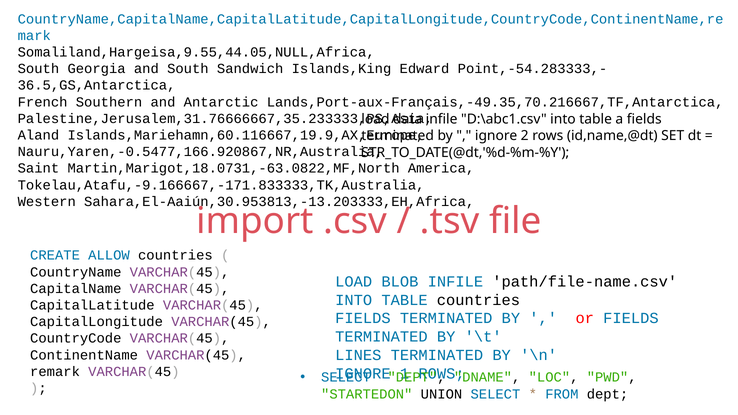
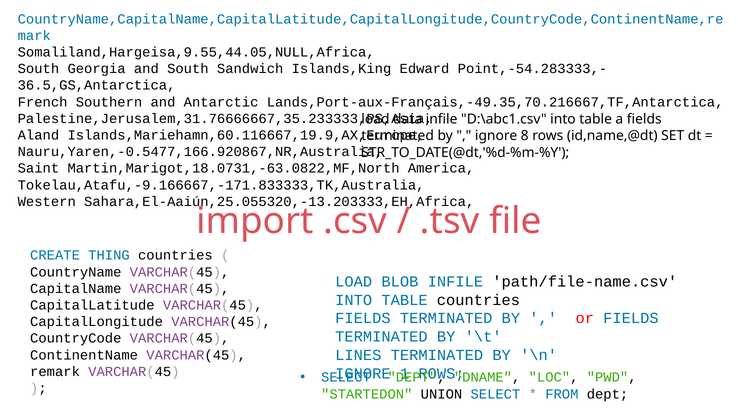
2: 2 -> 8
Sahara,El-Aaiún,30.953813,-13.203333,EH,Africa: Sahara,El-Aaiún,30.953813,-13.203333,EH,Africa -> Sahara,El-Aaiún,25.055320,-13.203333,EH,Africa
ALLOW: ALLOW -> THING
